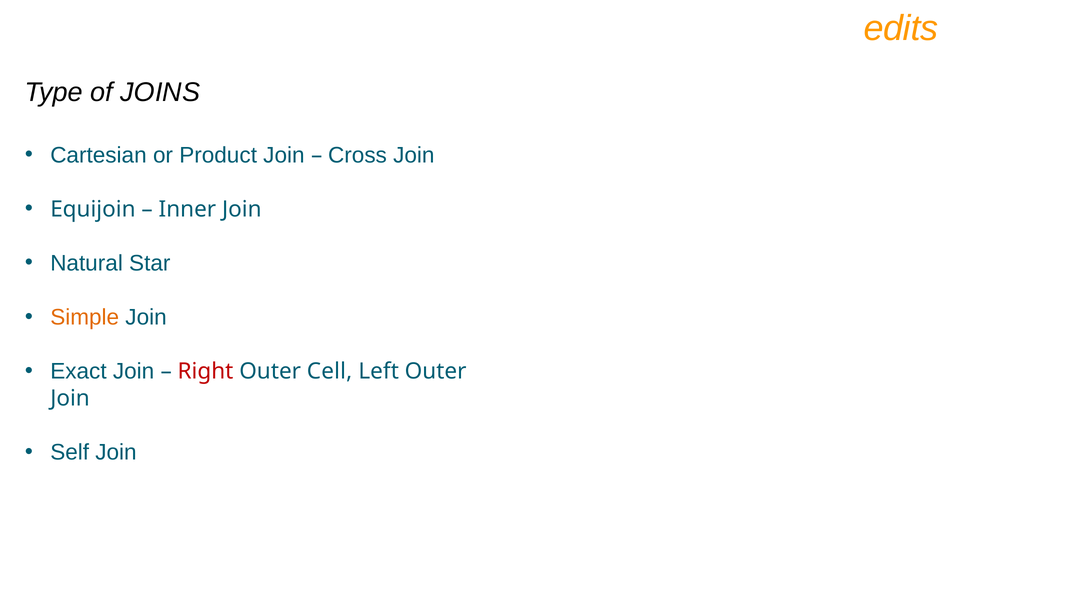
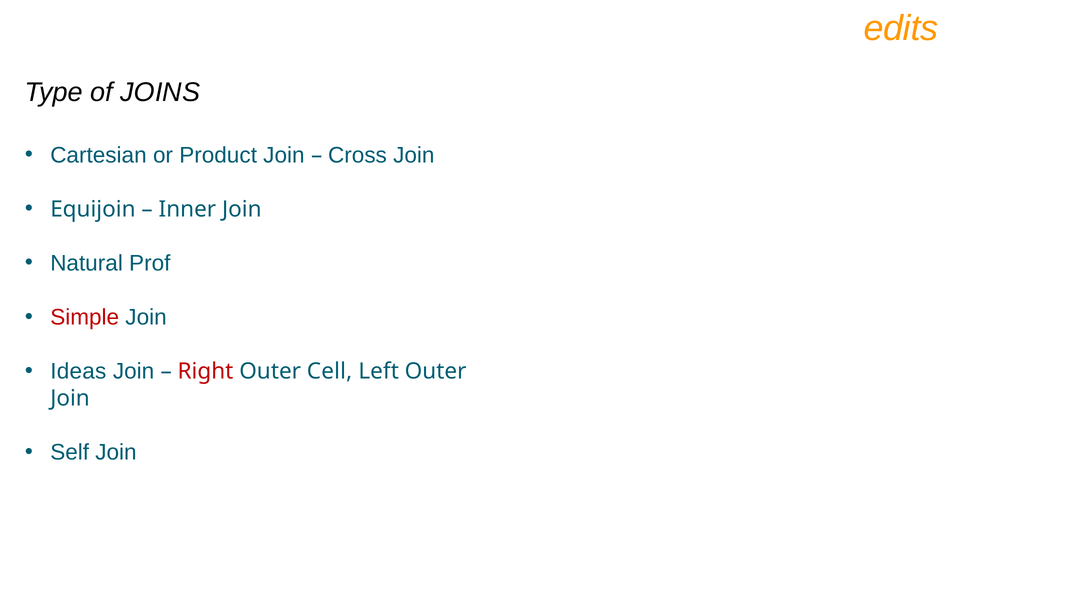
Star: Star -> Prof
Simple colour: orange -> red
Exact: Exact -> Ideas
